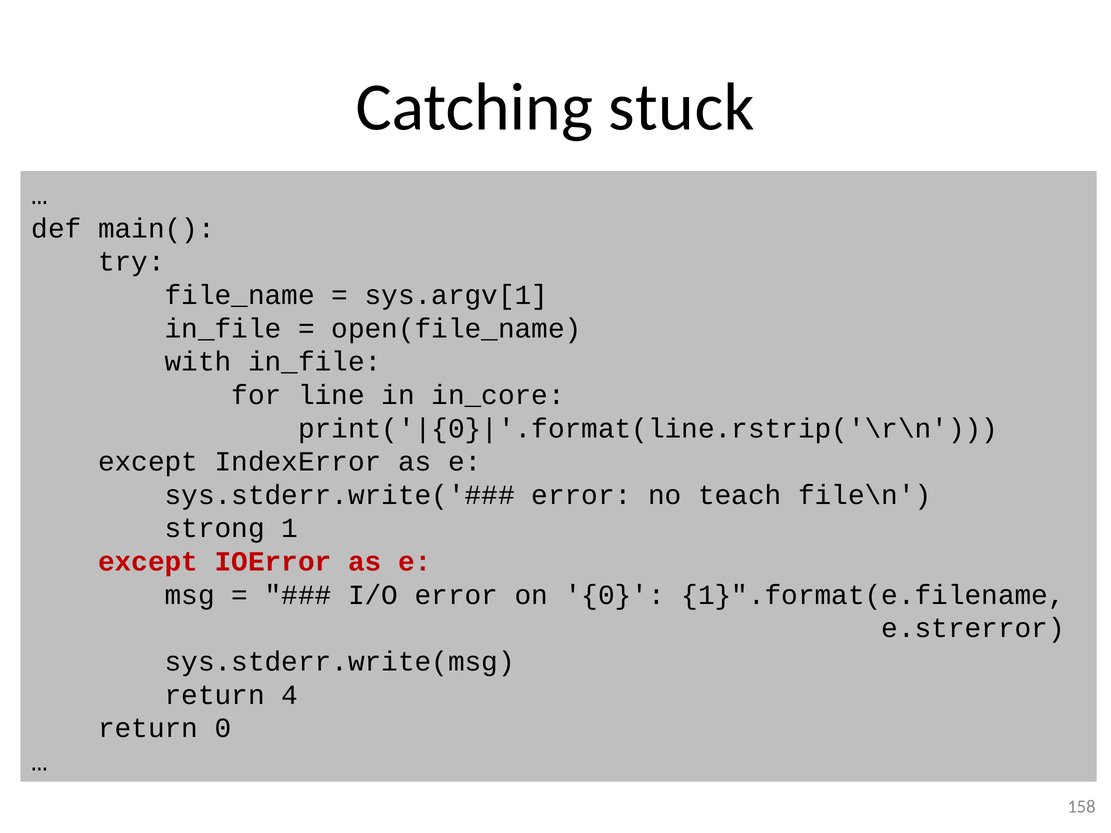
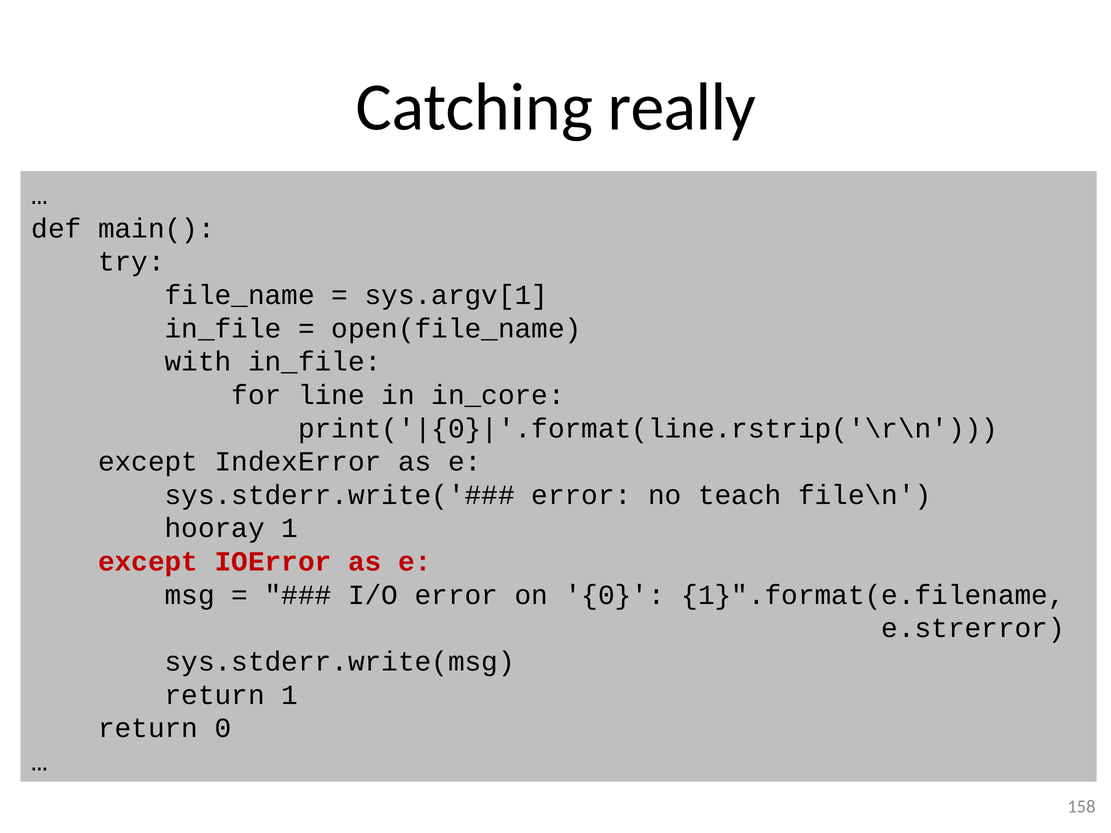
stuck: stuck -> really
strong: strong -> hooray
return 4: 4 -> 1
